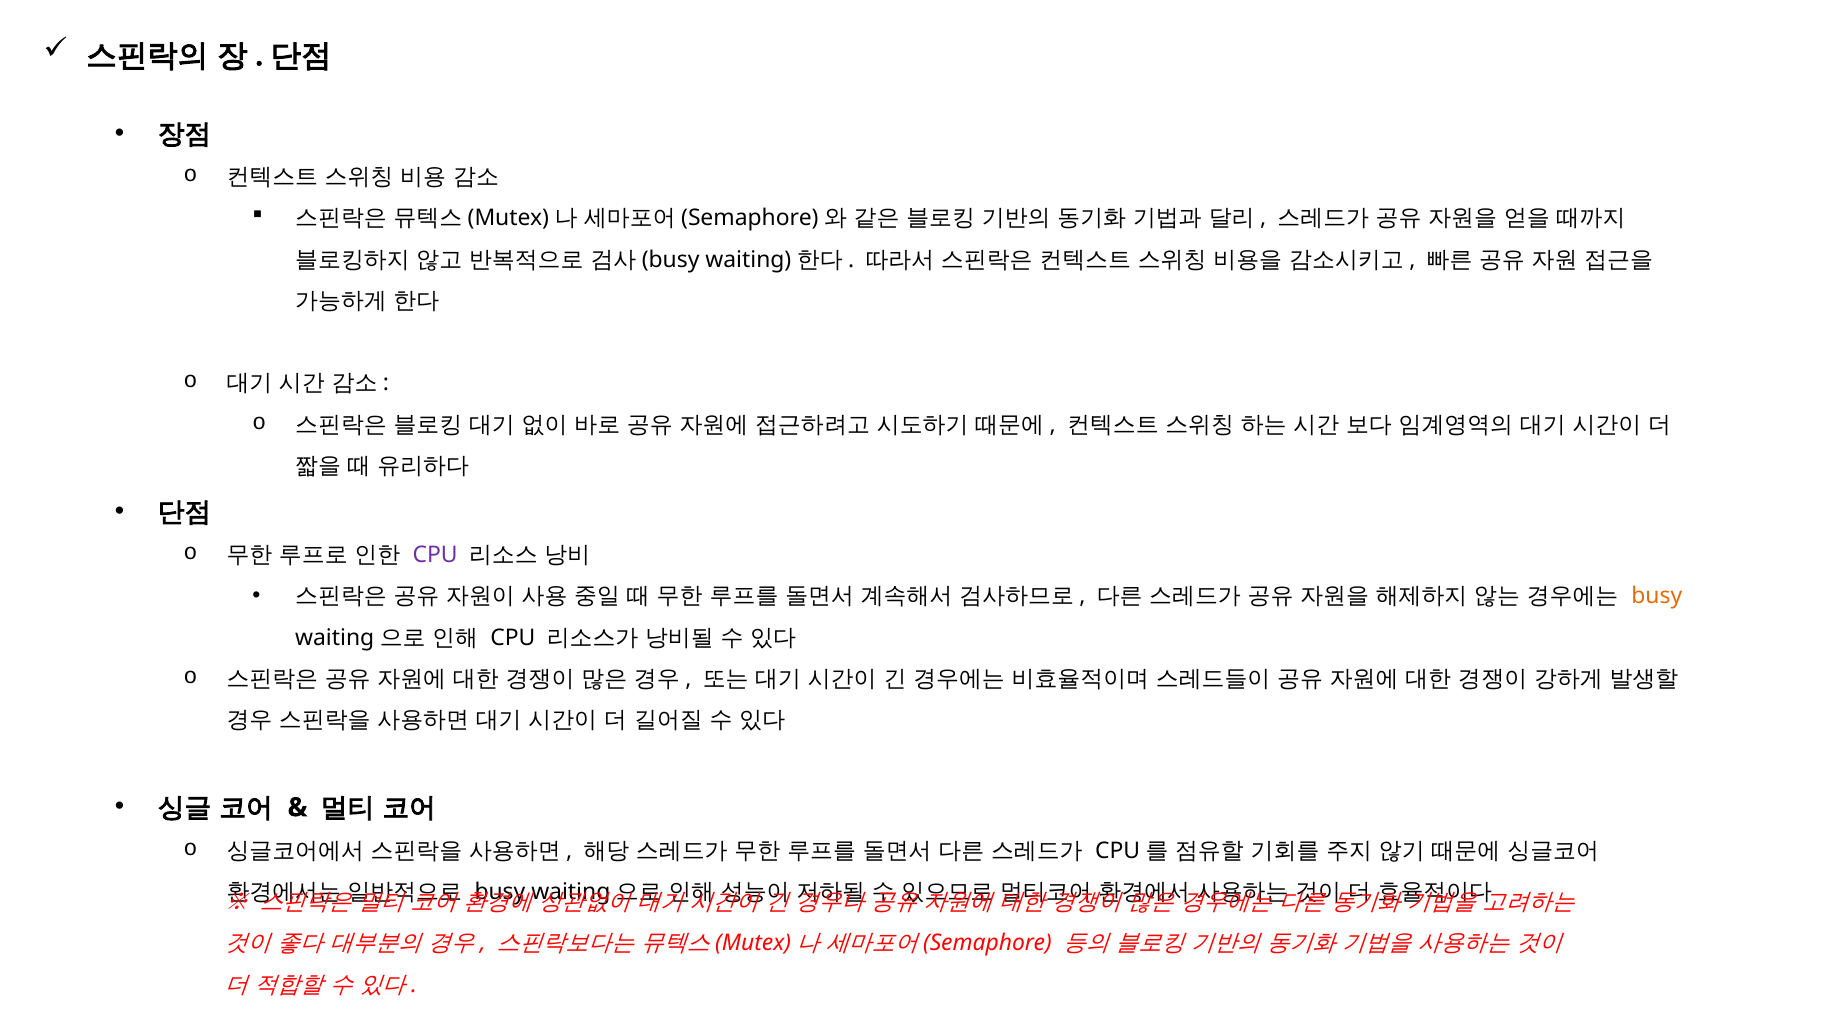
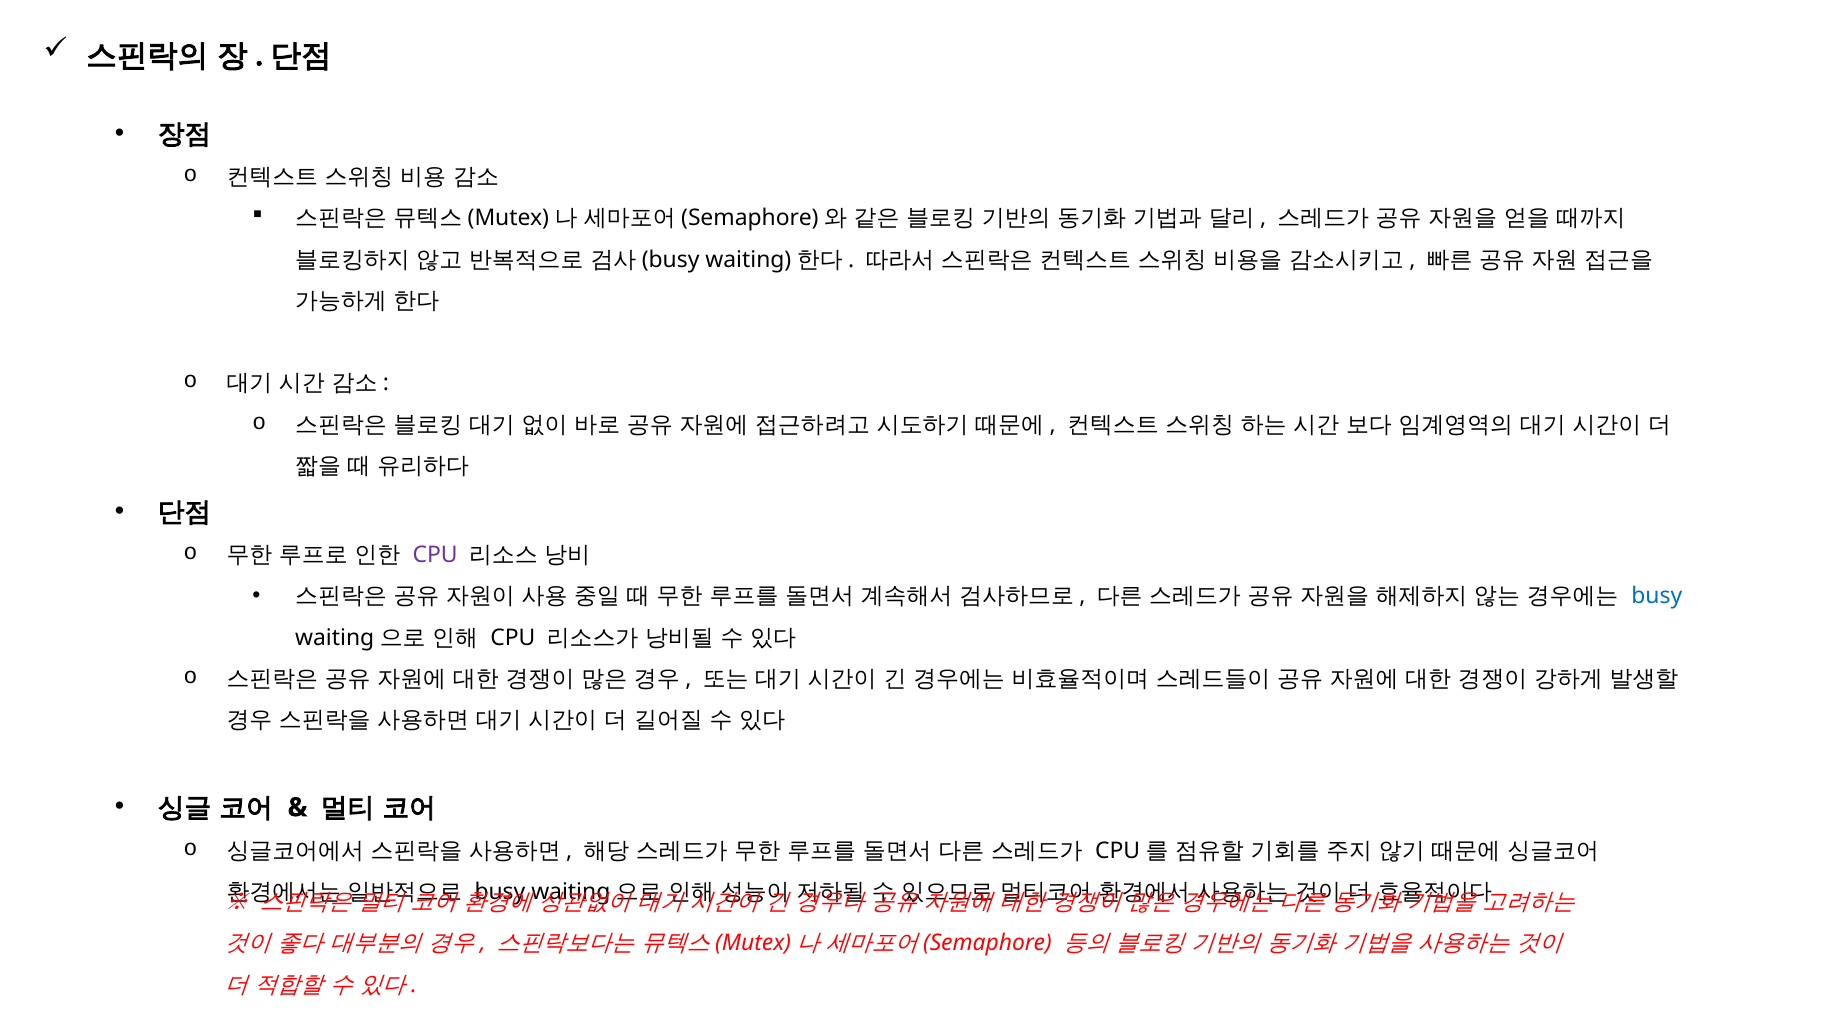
busy at (1657, 596) colour: orange -> blue
